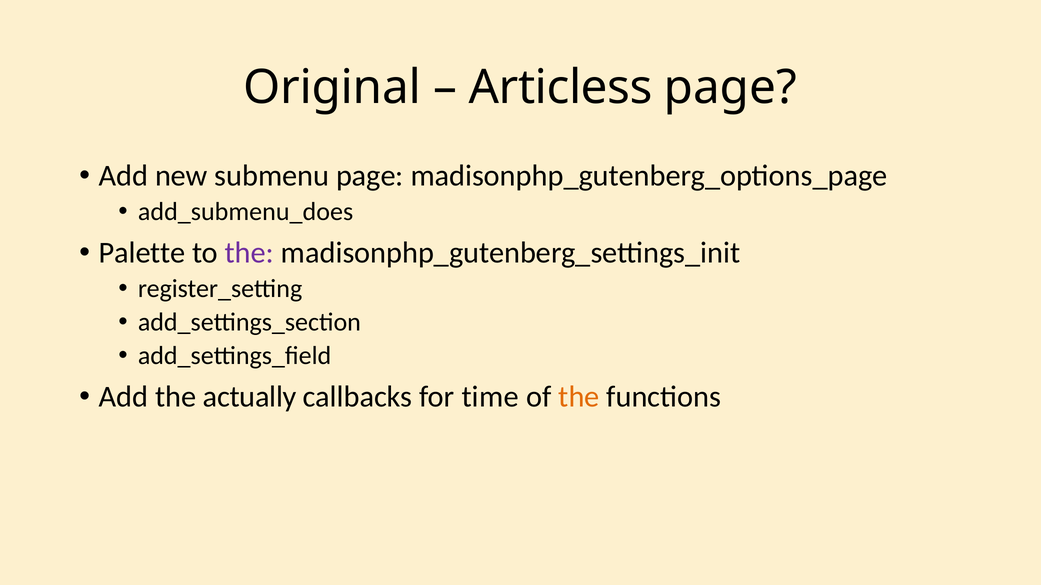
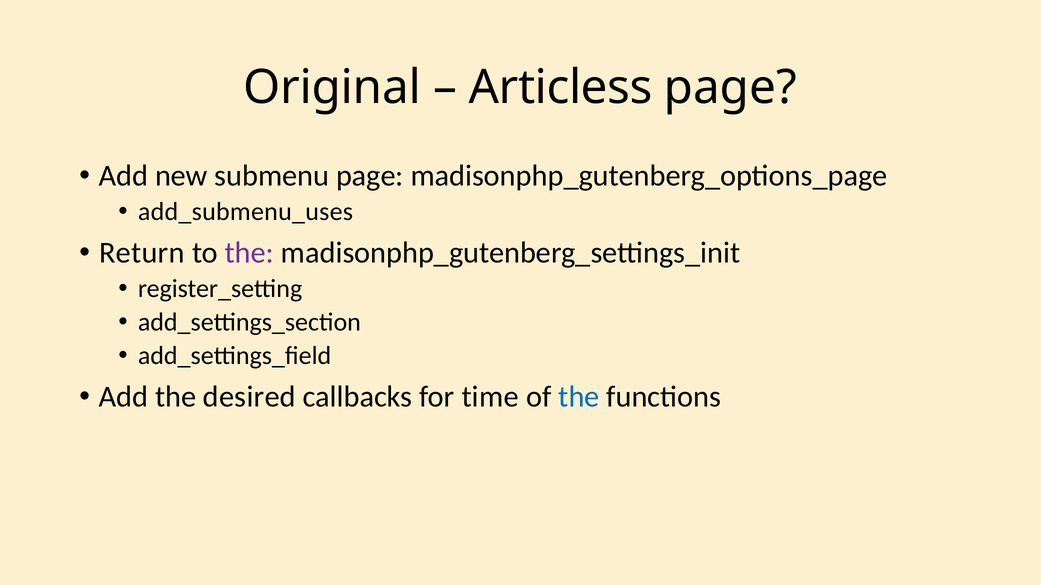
add_submenu_does: add_submenu_does -> add_submenu_uses
Palette: Palette -> Return
actually: actually -> desired
the at (579, 397) colour: orange -> blue
